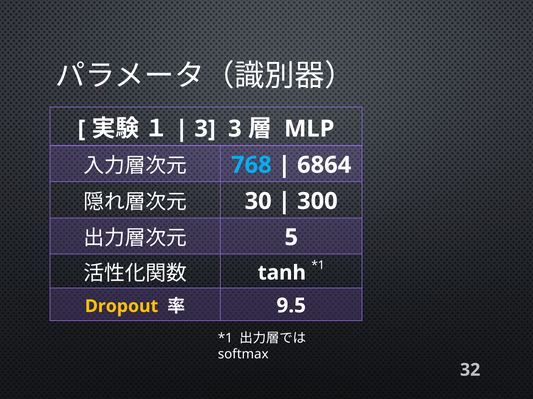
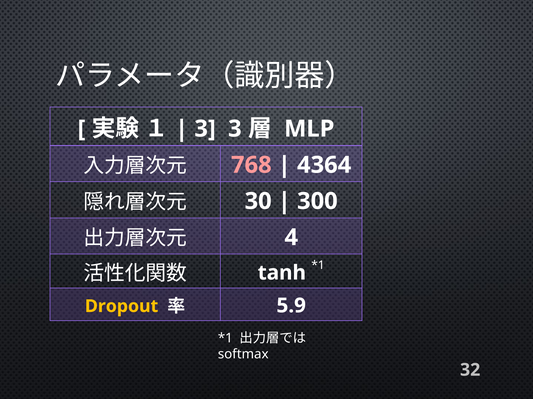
768 colour: light blue -> pink
6864: 6864 -> 4364
5: 5 -> 4
9.5: 9.5 -> 5.9
